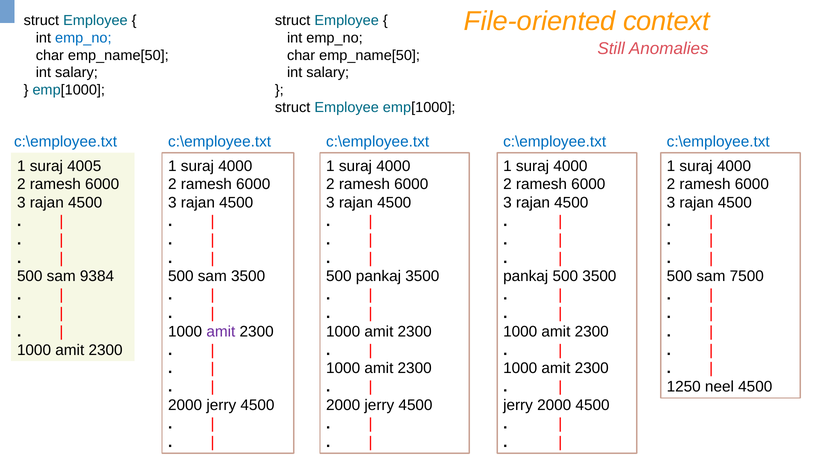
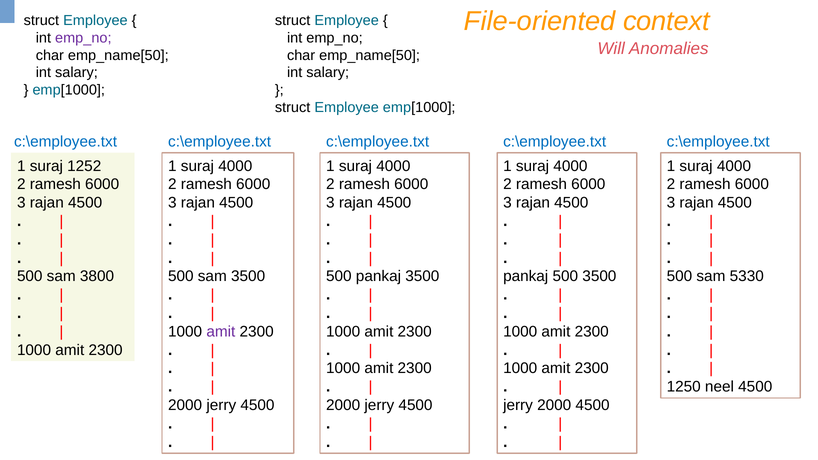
emp_no at (83, 38) colour: blue -> purple
Still: Still -> Will
4005: 4005 -> 1252
9384: 9384 -> 3800
7500: 7500 -> 5330
